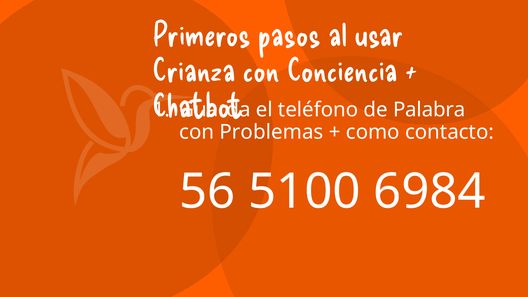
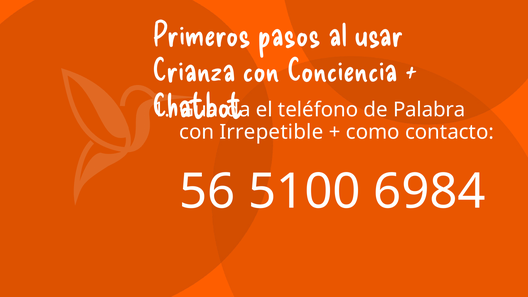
Problemas: Problemas -> Irrepetible
